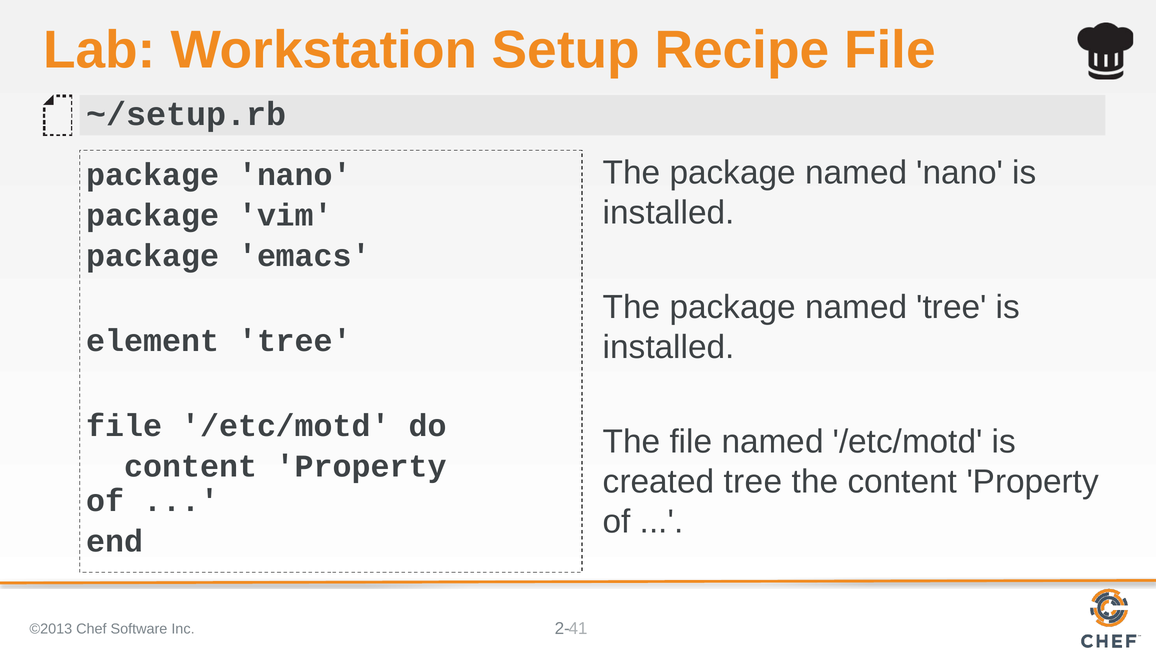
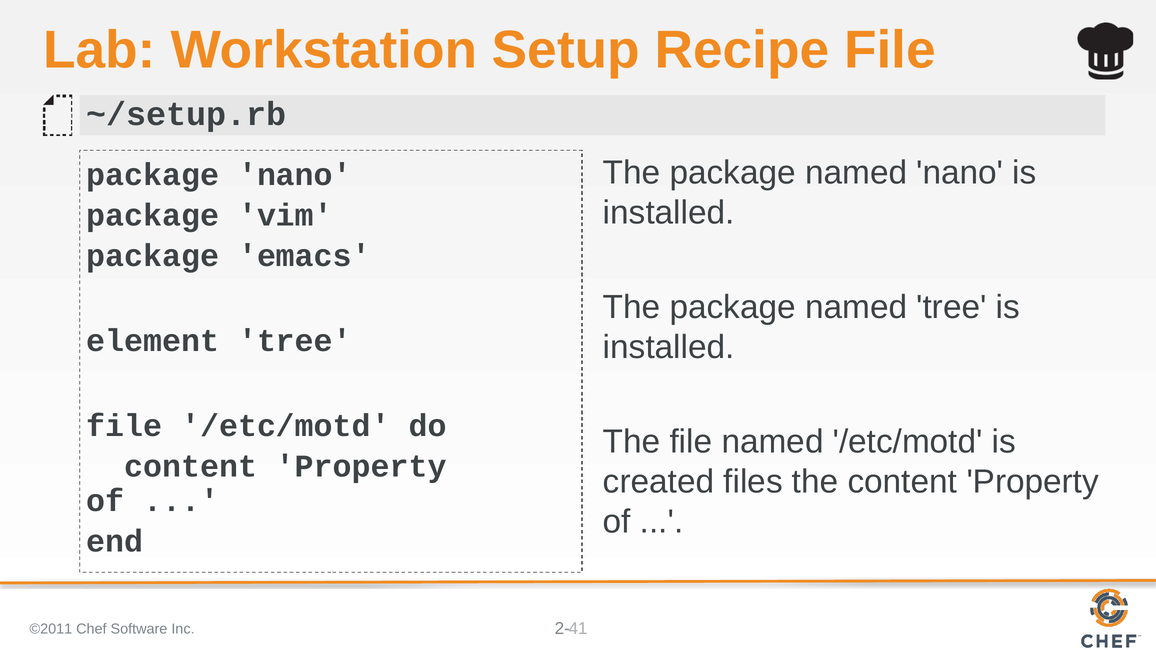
created tree: tree -> files
©2013: ©2013 -> ©2011
